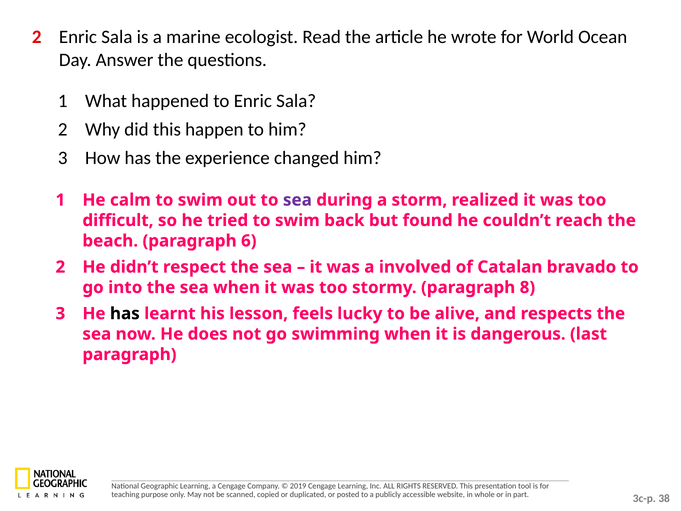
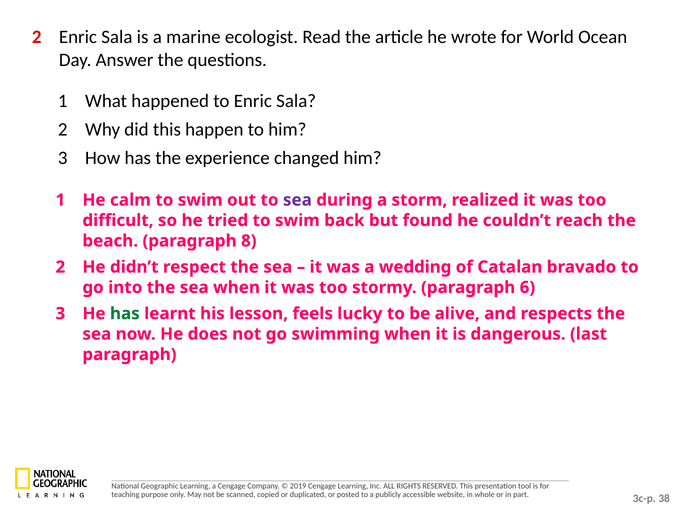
6: 6 -> 8
involved: involved -> wedding
8: 8 -> 6
has at (125, 313) colour: black -> green
